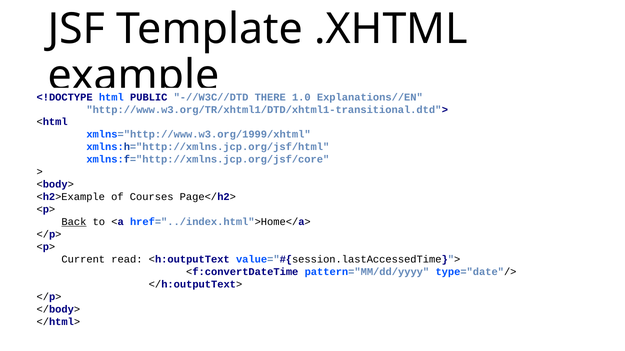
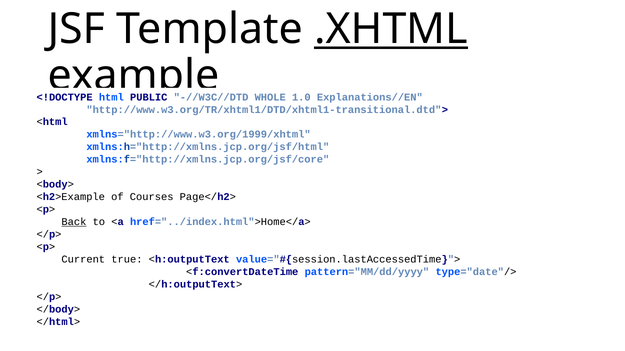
.XHTML underline: none -> present
THERE: THERE -> WHOLE
read: read -> true
